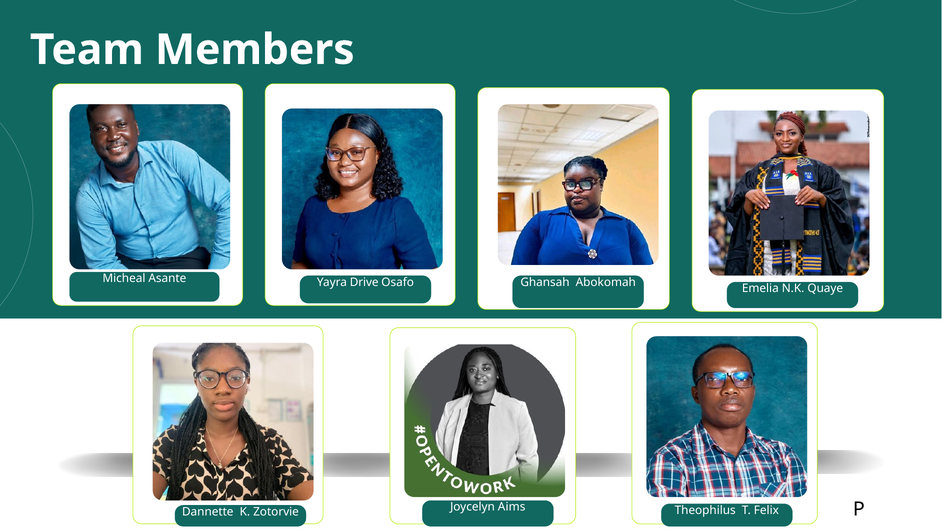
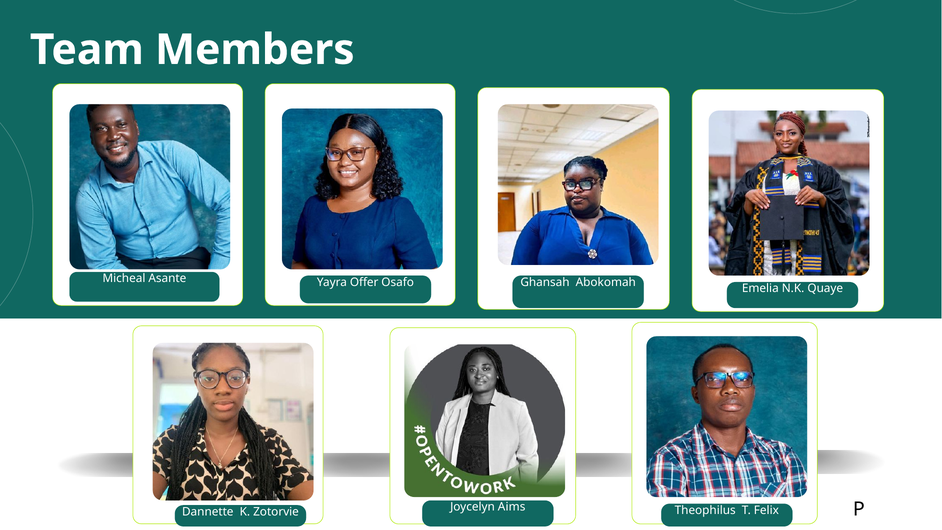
Drive: Drive -> Offer
